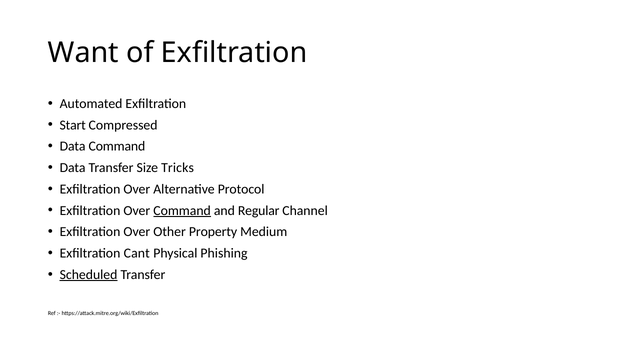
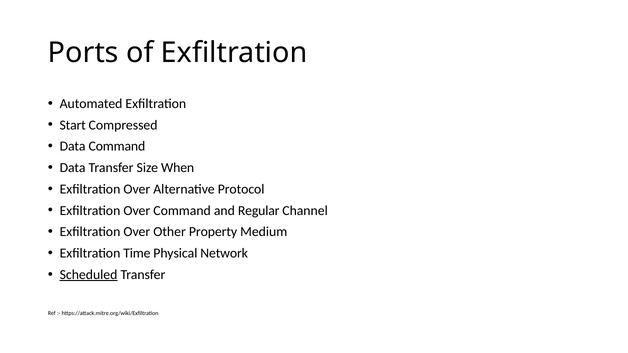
Want: Want -> Ports
Tricks: Tricks -> When
Command at (182, 211) underline: present -> none
Cant: Cant -> Time
Phishing: Phishing -> Network
